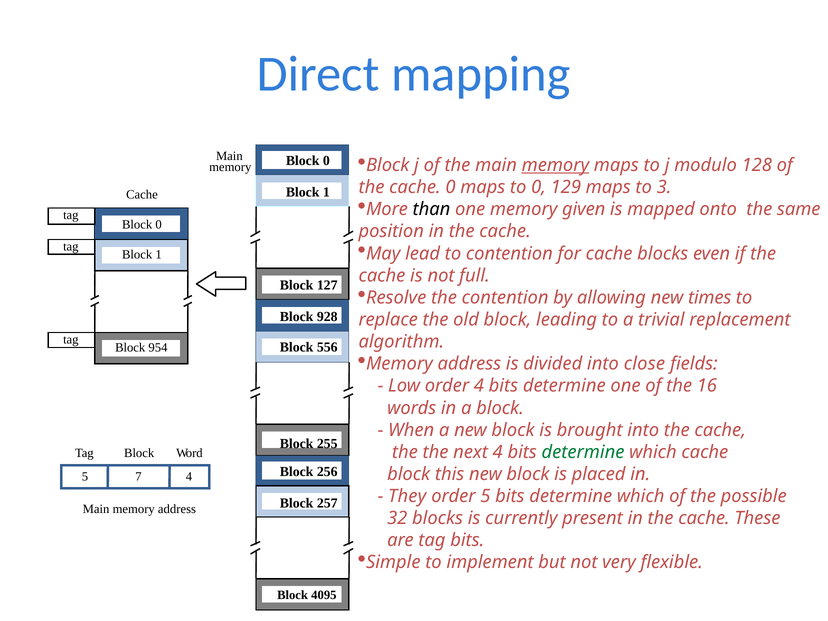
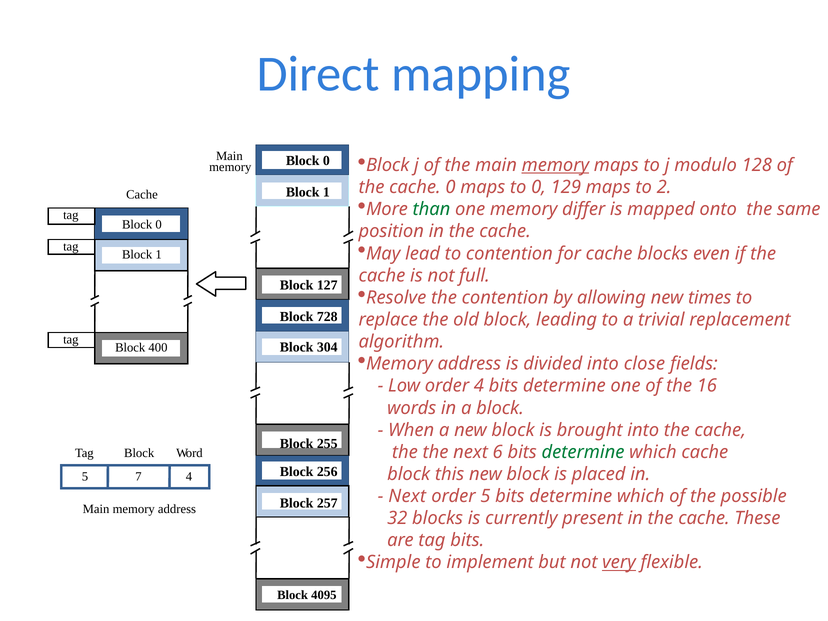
3: 3 -> 2
than colour: black -> green
given: given -> differ
928: 928 -> 728
556: 556 -> 304
954: 954 -> 400
next 4: 4 -> 6
They at (407, 496): They -> Next
very underline: none -> present
